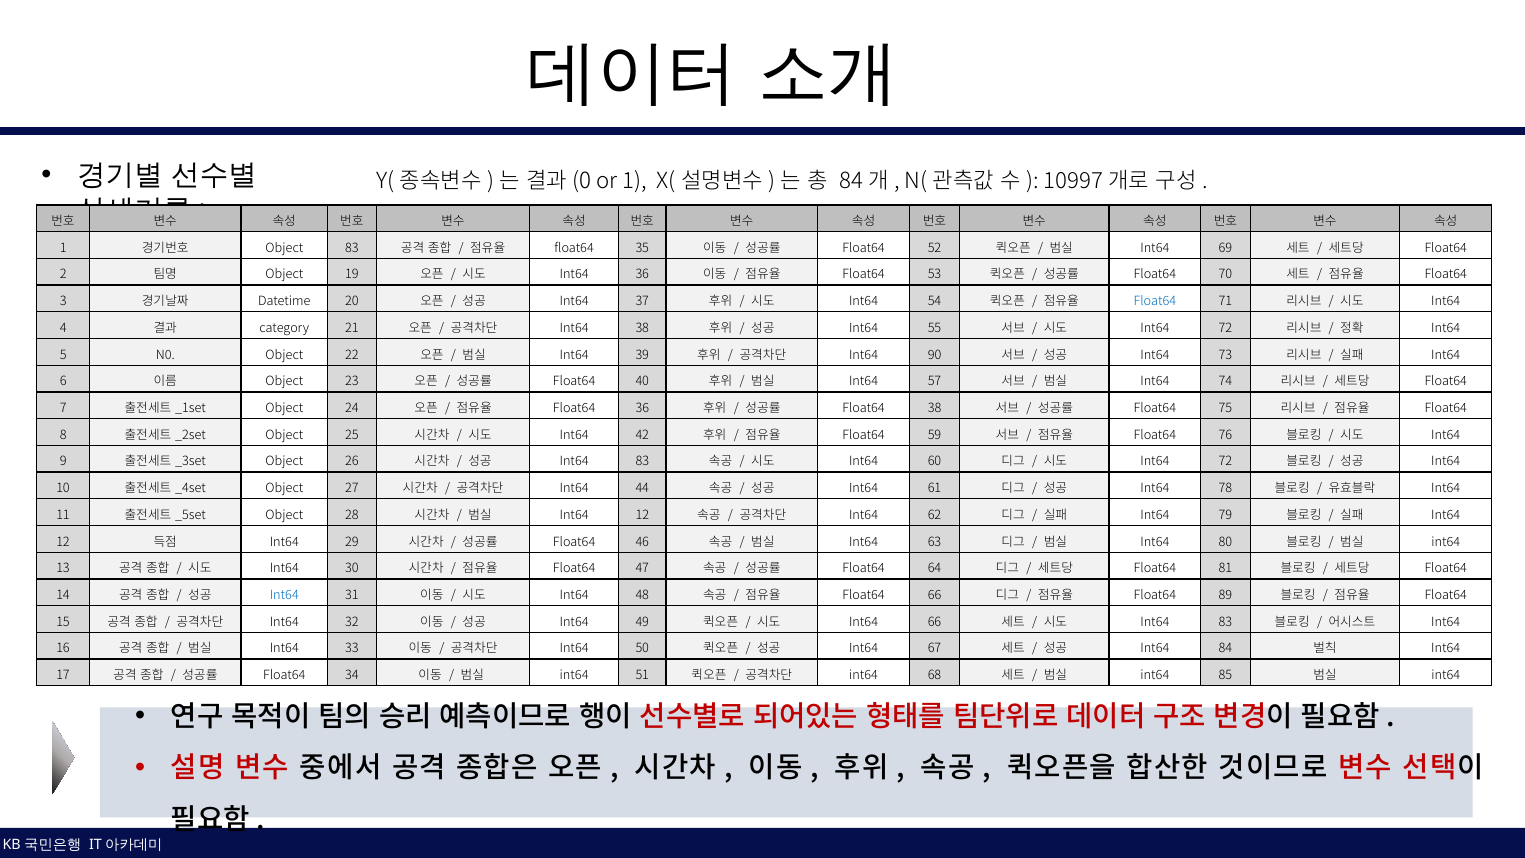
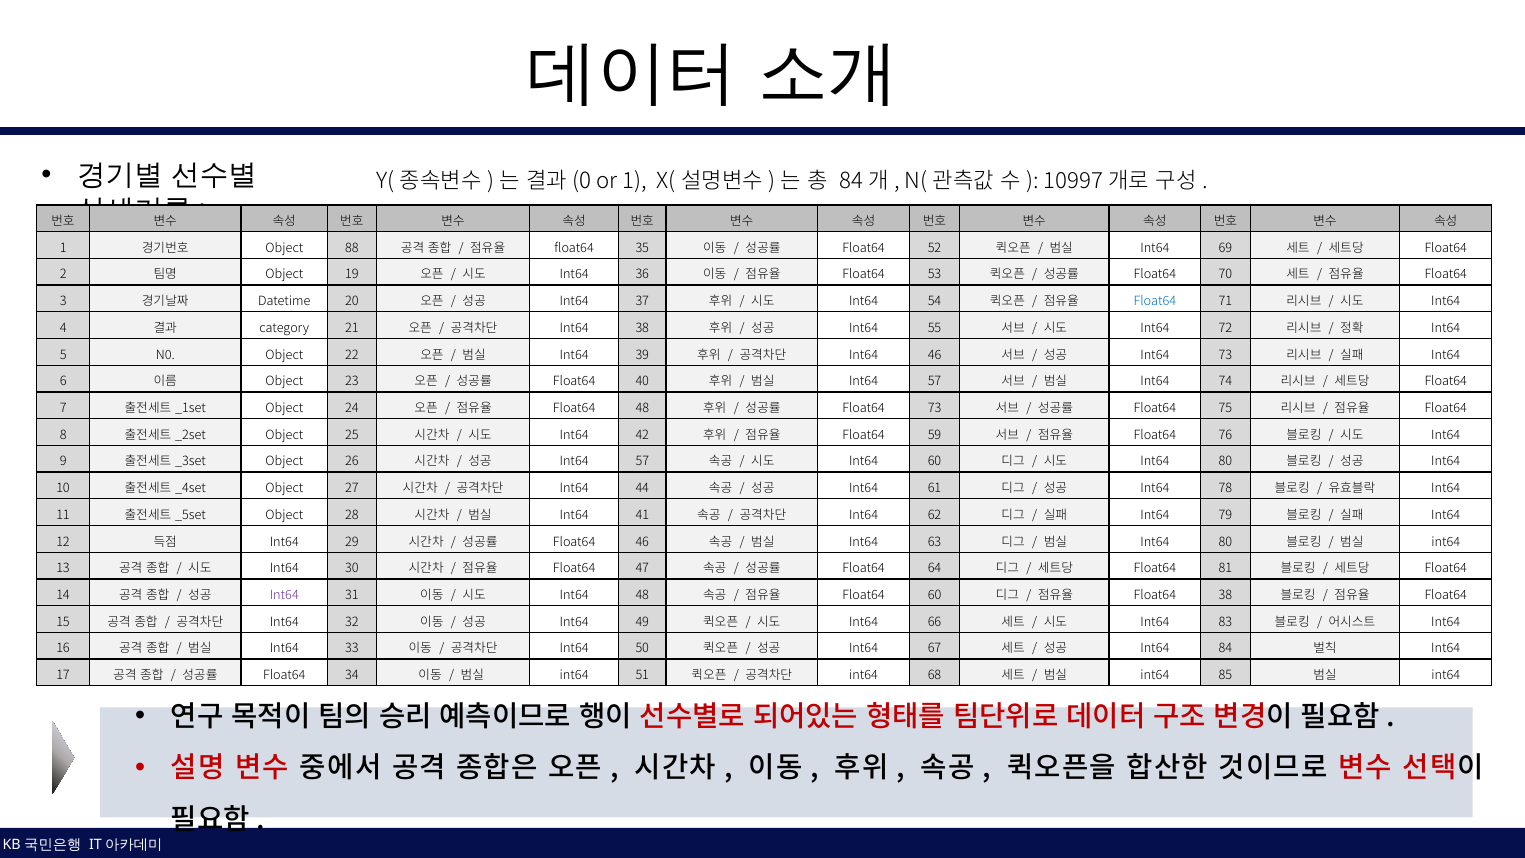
Object 83: 83 -> 88
Int64 90: 90 -> 46
Float64 36: 36 -> 48
Float64 38: 38 -> 73
83 at (642, 462): 83 -> 57
72 at (1225, 462): 72 -> 80
12 at (642, 515): 12 -> 41
Int64 at (284, 595) colour: blue -> purple
Float64 66: 66 -> 60
Float64 89: 89 -> 38
